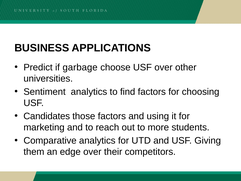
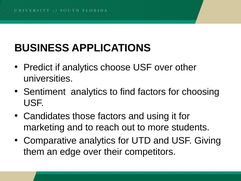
if garbage: garbage -> analytics
